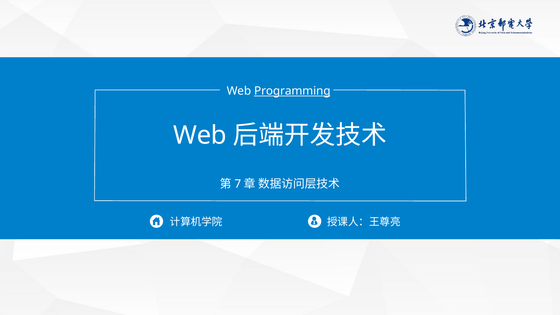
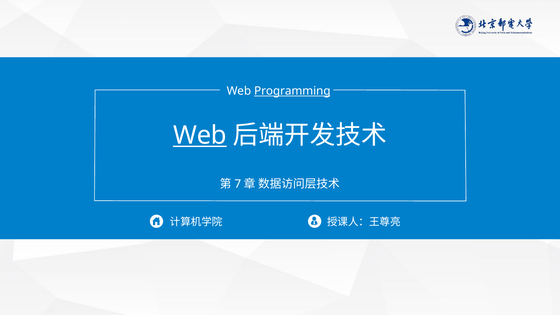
Web at (200, 135) underline: none -> present
